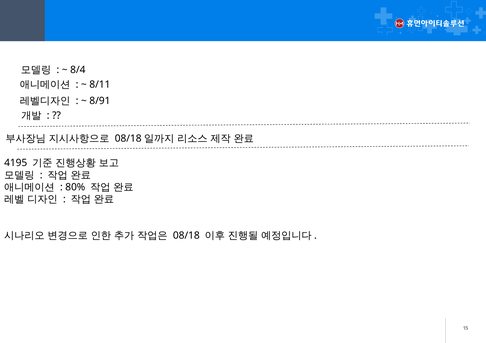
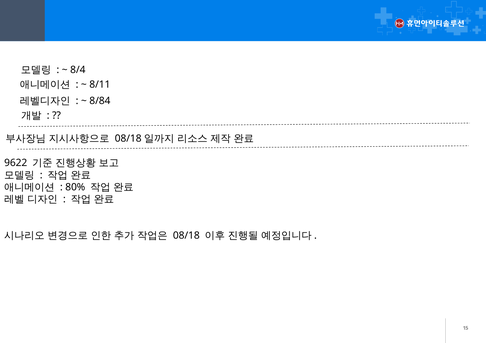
8/91: 8/91 -> 8/84
4195: 4195 -> 9622
